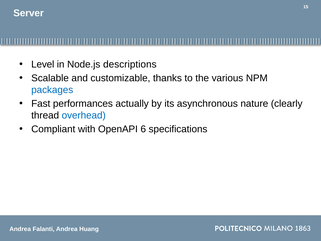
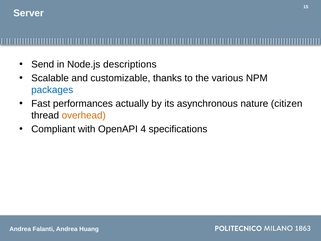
Level: Level -> Send
clearly: clearly -> citizen
overhead colour: blue -> orange
6: 6 -> 4
